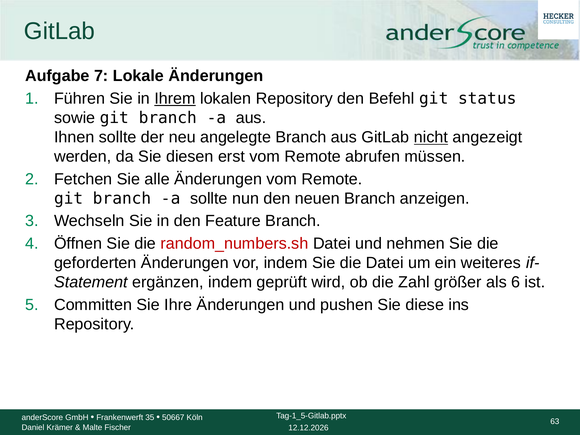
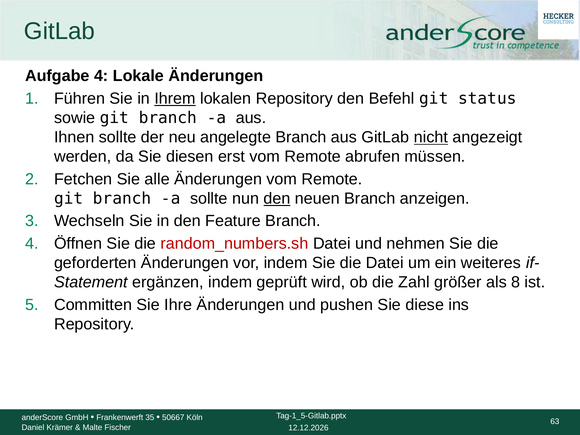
Aufgabe 7: 7 -> 4
den at (277, 198) underline: none -> present
6: 6 -> 8
